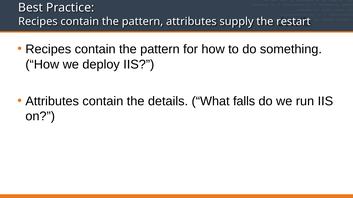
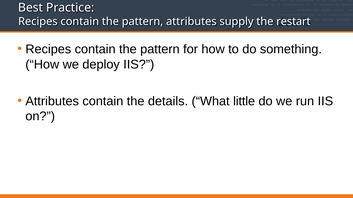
falls: falls -> little
